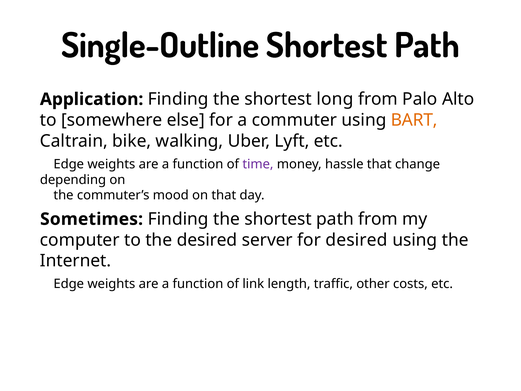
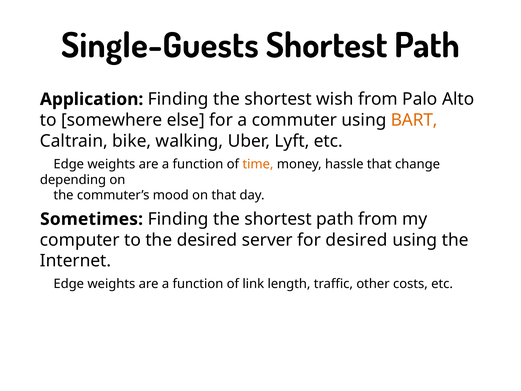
Single-Outline: Single-Outline -> Single-Guests
long: long -> wish
time colour: purple -> orange
